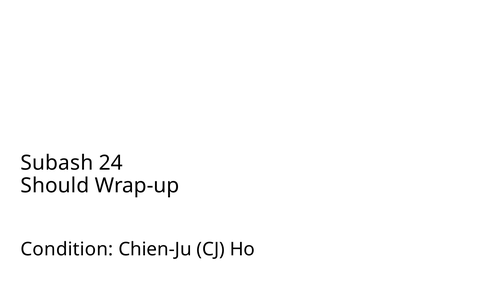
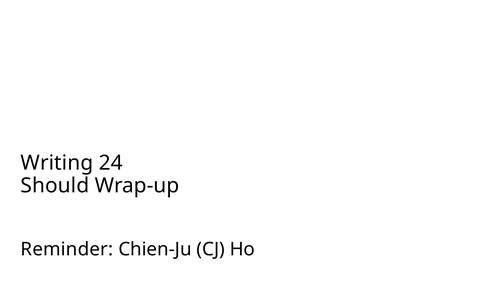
Subash: Subash -> Writing
Condition: Condition -> Reminder
